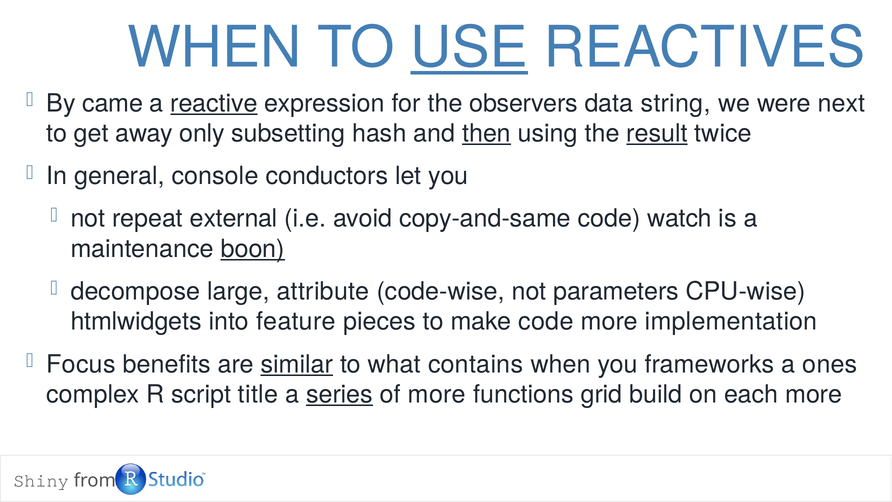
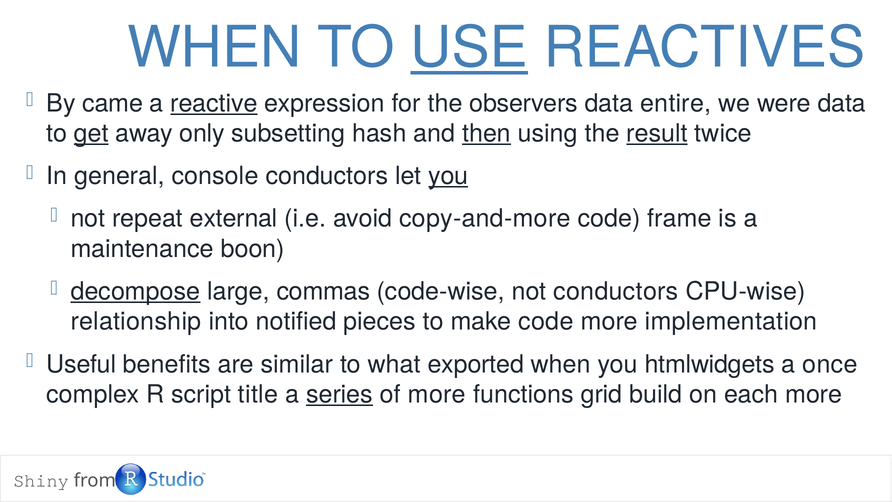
string: string -> entire
were next: next -> data
get underline: none -> present
you at (448, 176) underline: none -> present
copy-and-same: copy-and-same -> copy-and-more
watch: watch -> frame
boon underline: present -> none
decompose underline: none -> present
attribute: attribute -> commas
not parameters: parameters -> conductors
htmlwidgets: htmlwidgets -> relationship
feature: feature -> notified
Focus: Focus -> Useful
similar underline: present -> none
contains: contains -> exported
frameworks: frameworks -> htmlwidgets
ones: ones -> once
